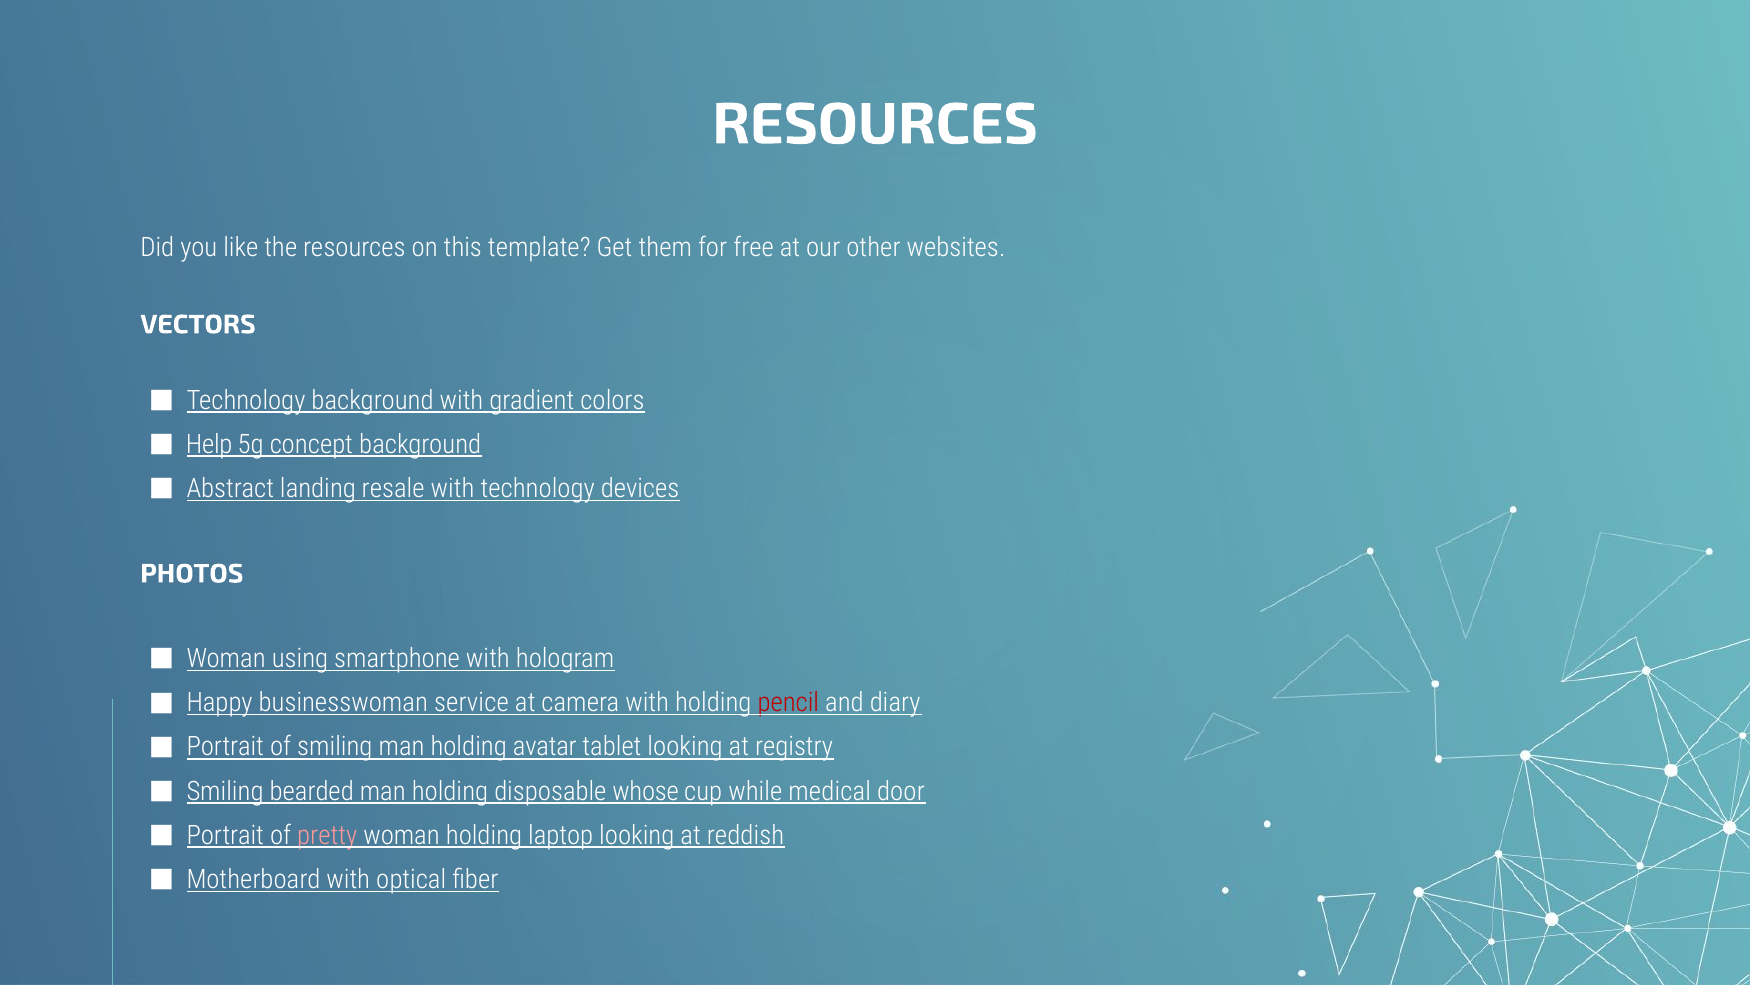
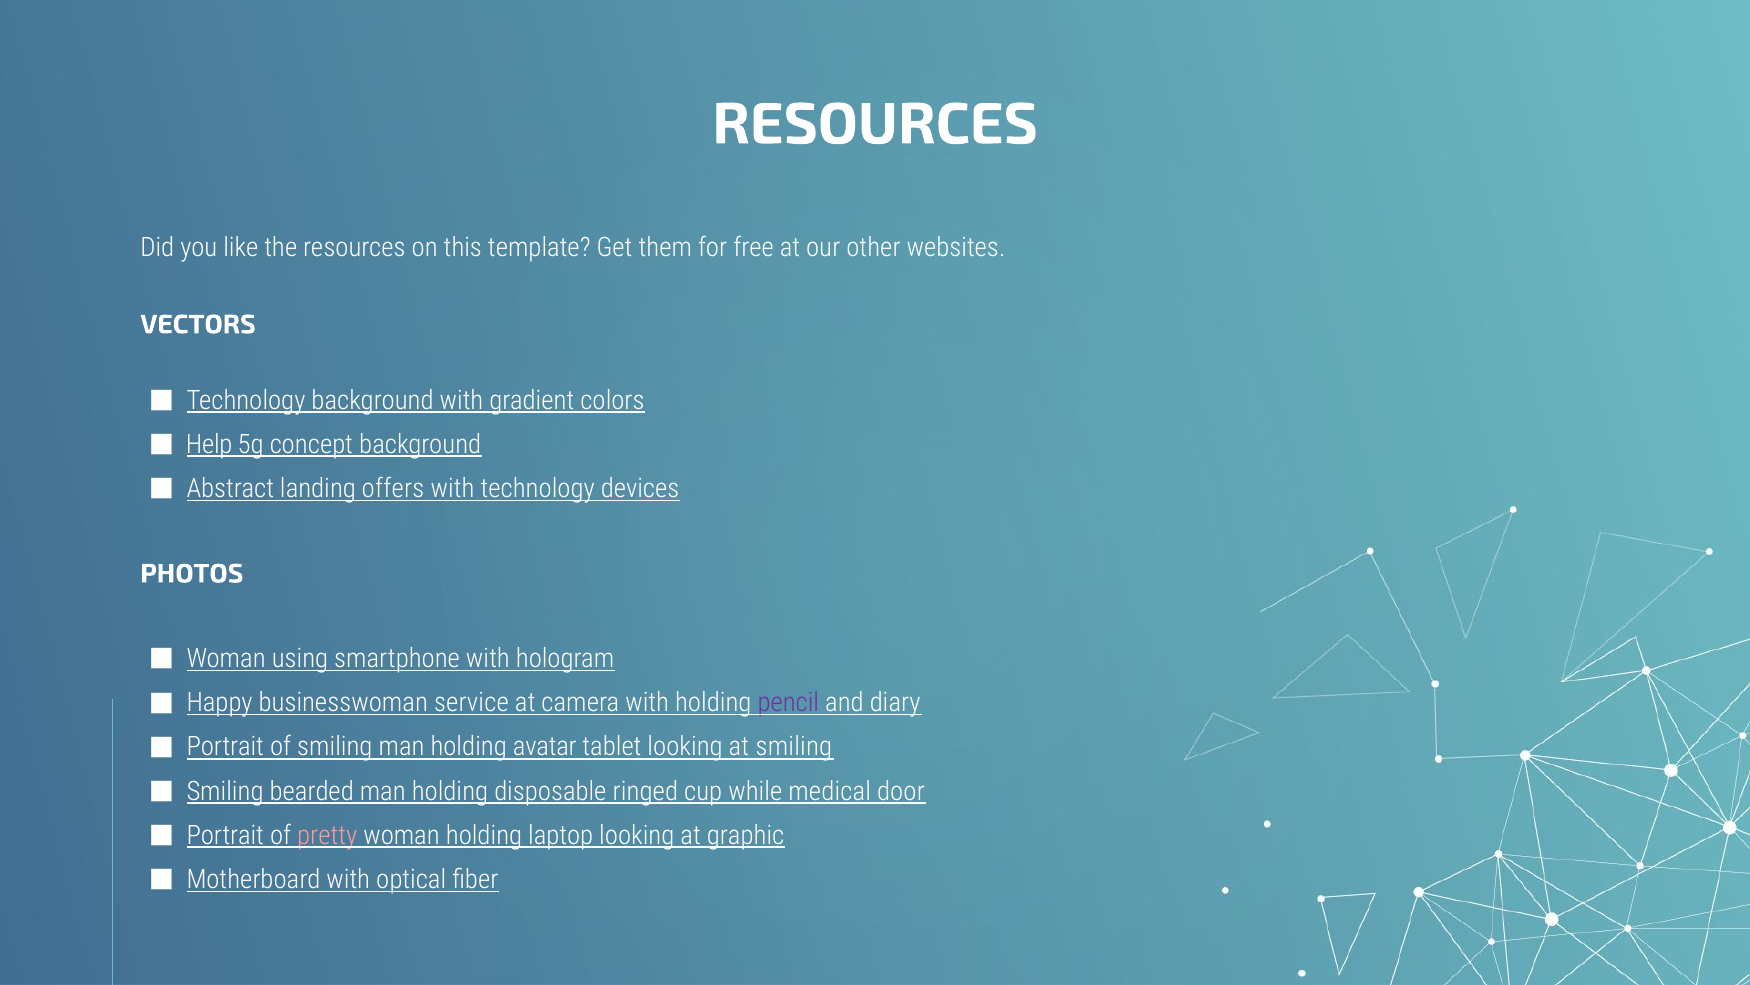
resale: resale -> offers
pencil colour: red -> purple
at registry: registry -> smiling
whose: whose -> ringed
reddish: reddish -> graphic
